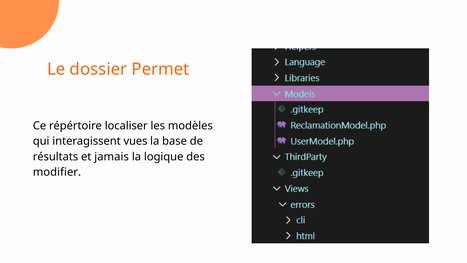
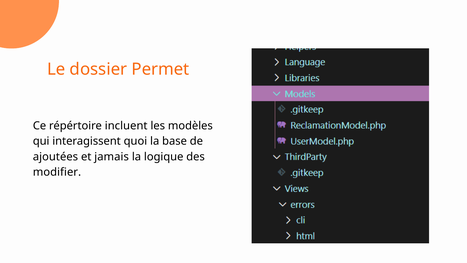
localiser: localiser -> incluent
vues: vues -> quoi
résultats: résultats -> ajoutées
